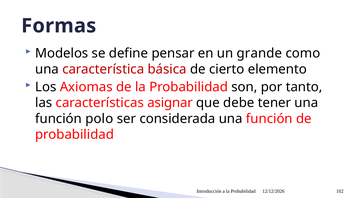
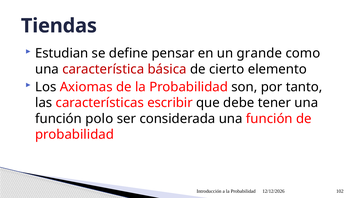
Formas: Formas -> Tiendas
Modelos: Modelos -> Estudian
asignar: asignar -> escribir
